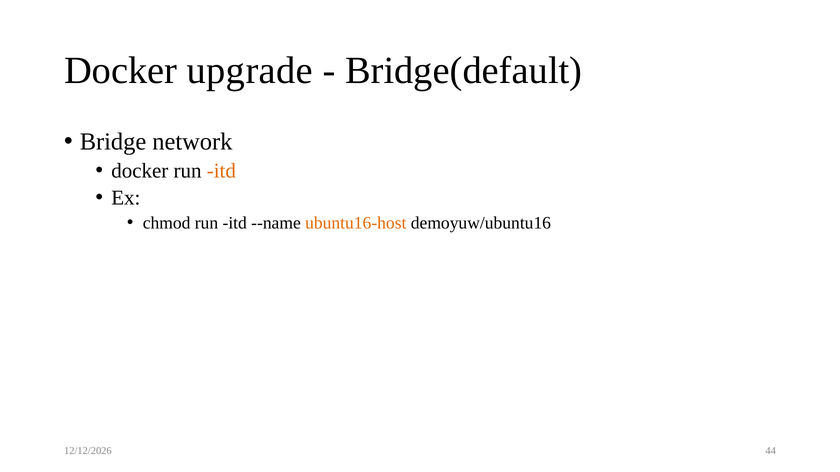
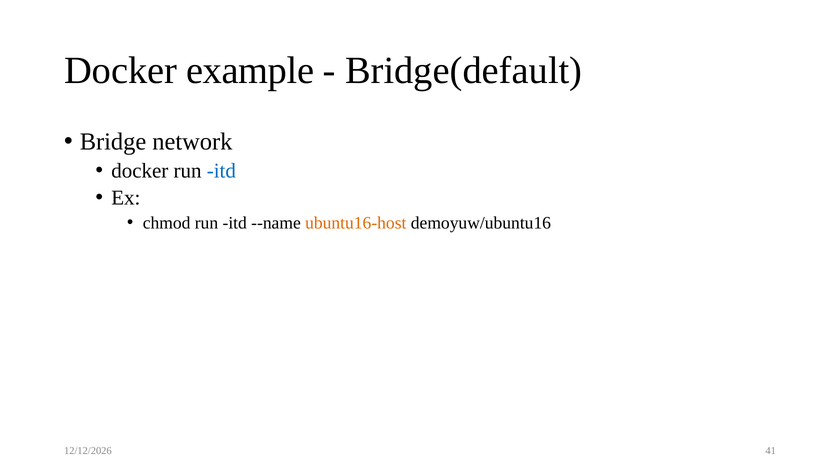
upgrade: upgrade -> example
itd at (221, 171) colour: orange -> blue
44: 44 -> 41
